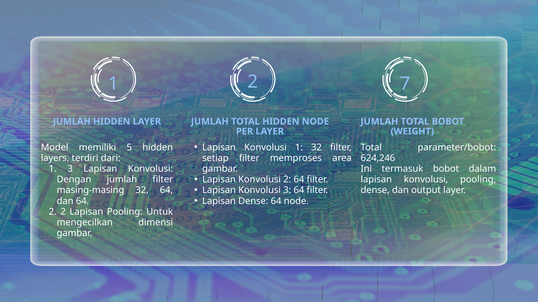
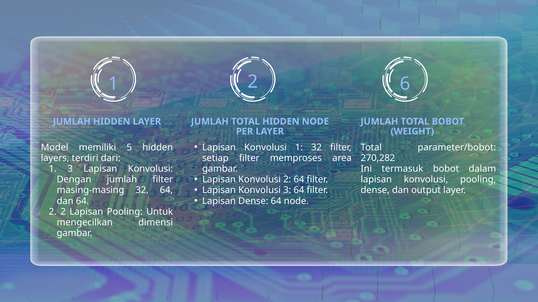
7: 7 -> 6
624,246: 624,246 -> 270,282
